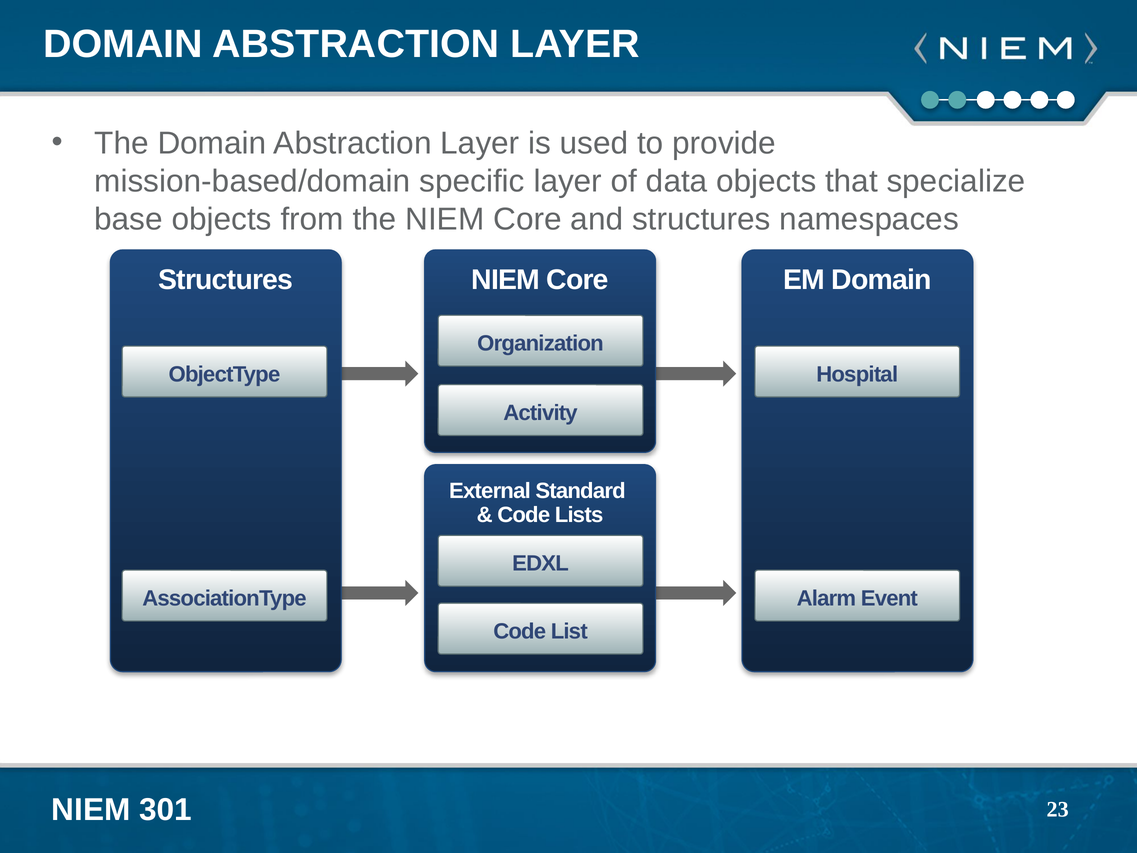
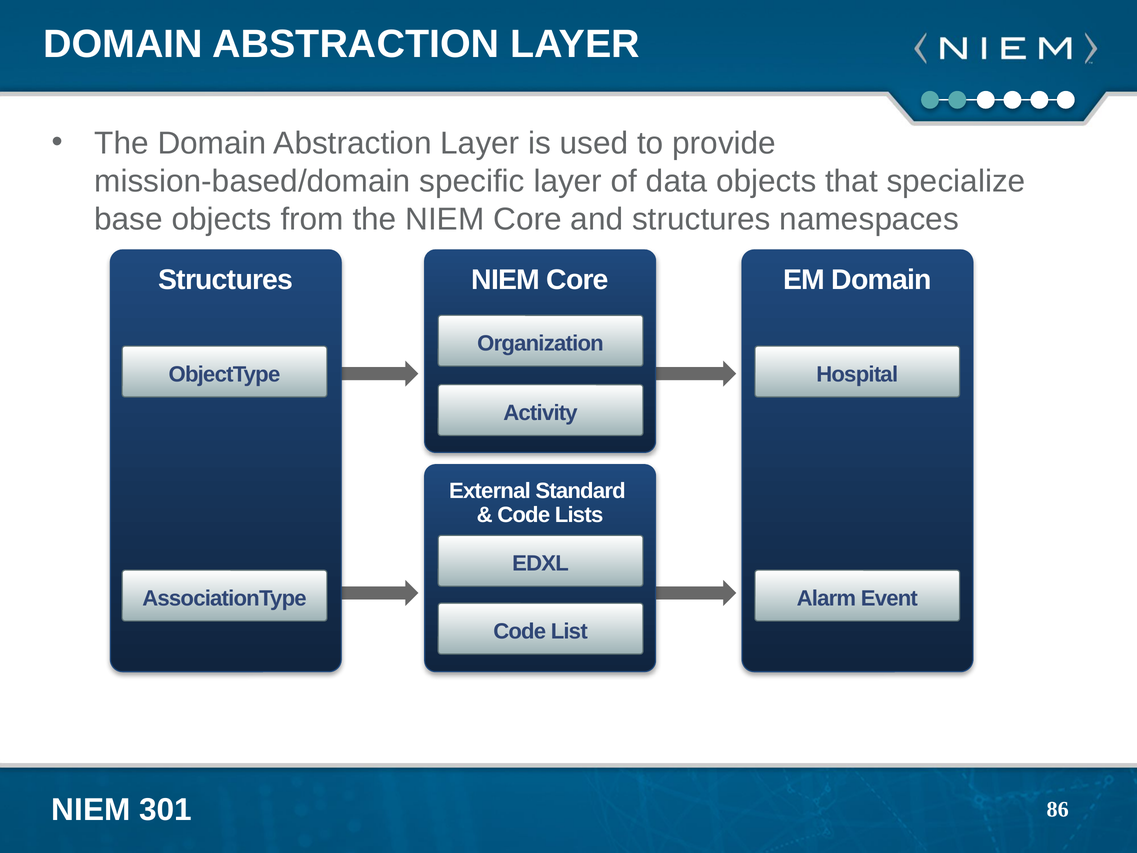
23: 23 -> 86
